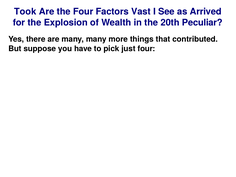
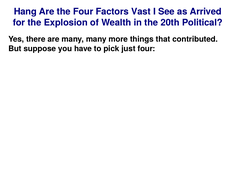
Took: Took -> Hang
Peculiar: Peculiar -> Political
